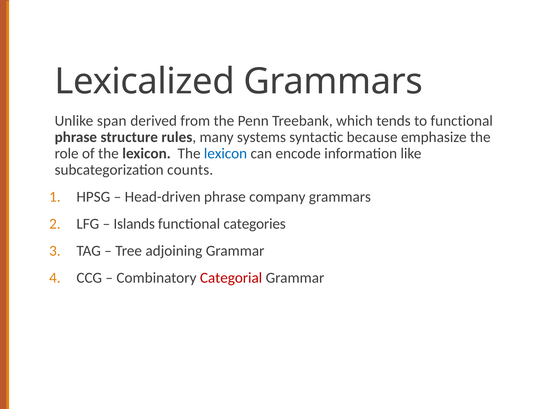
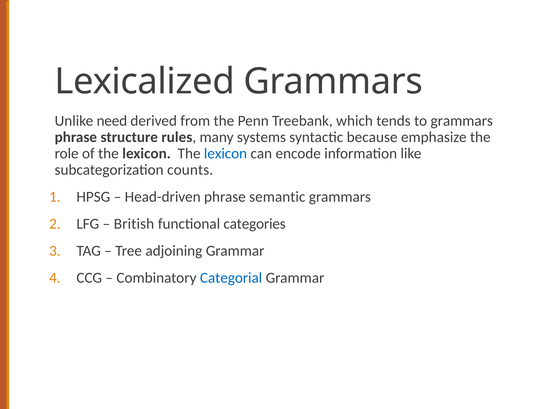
span: span -> need
to functional: functional -> grammars
company: company -> semantic
Islands: Islands -> British
Categorial colour: red -> blue
